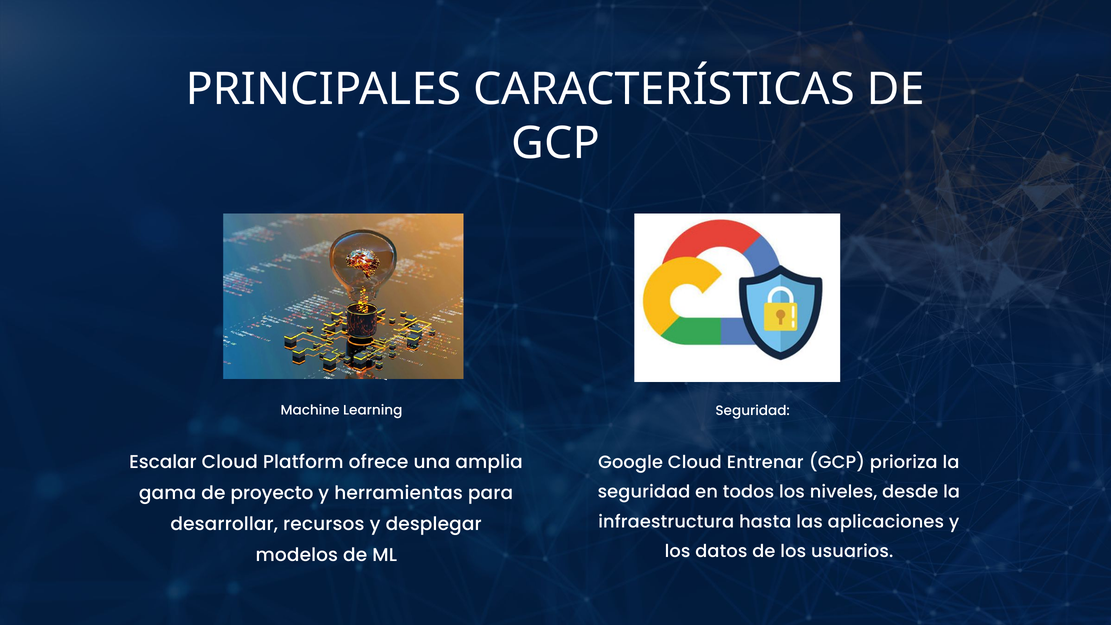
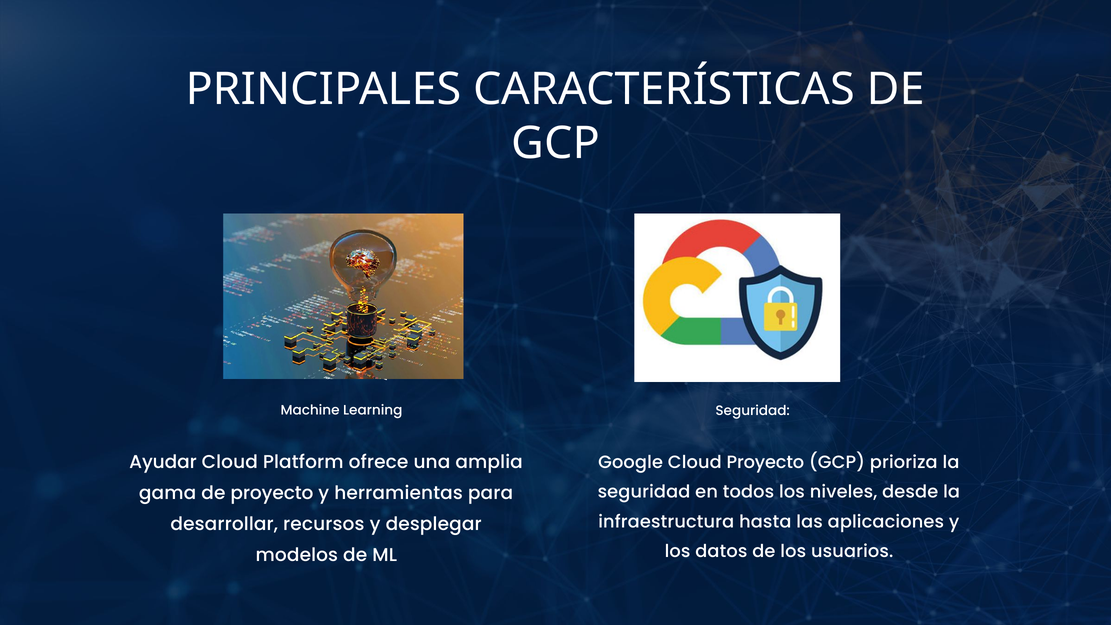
Escalar: Escalar -> Ayudar
Cloud Entrenar: Entrenar -> Proyecto
